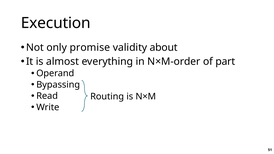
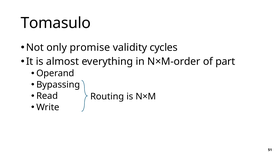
Execution: Execution -> Tomasulo
about: about -> cycles
